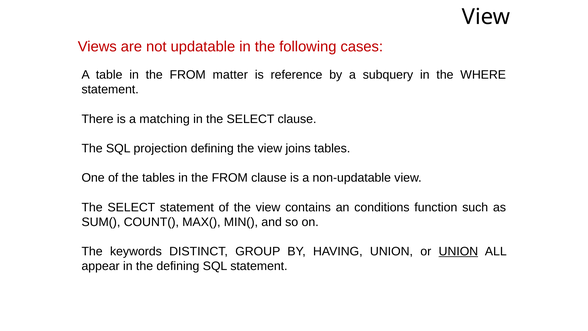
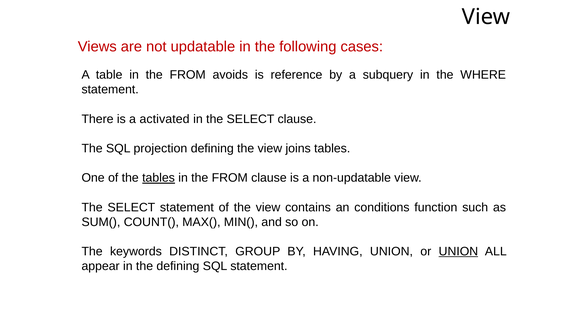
matter: matter -> avoids
matching: matching -> activated
tables at (159, 178) underline: none -> present
